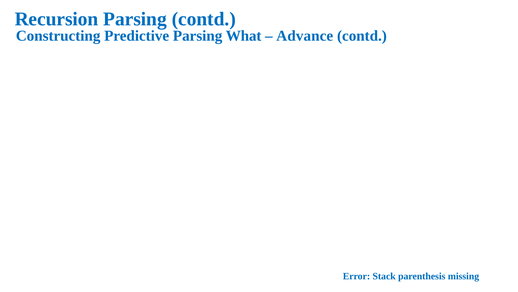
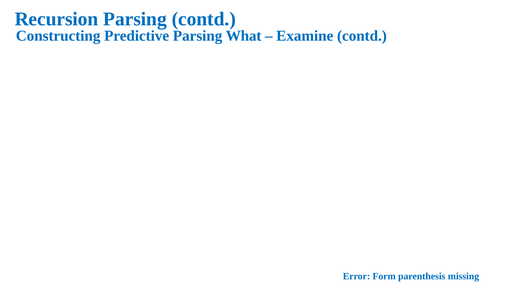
Advance: Advance -> Examine
Stack: Stack -> Form
